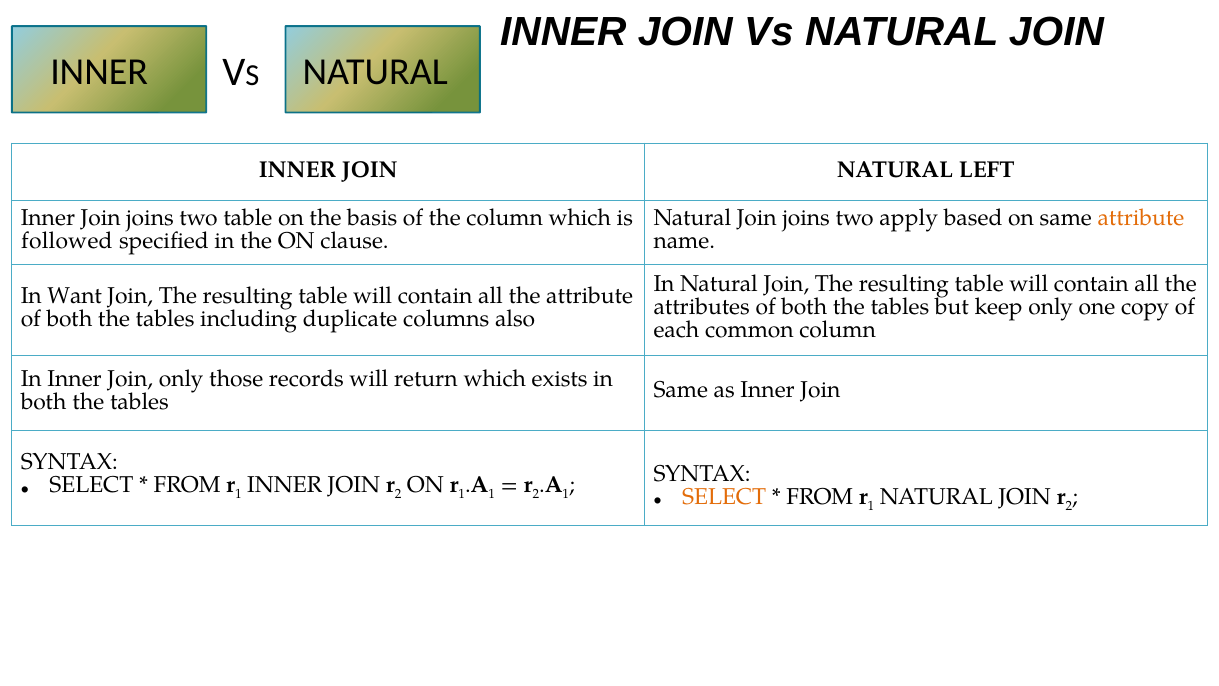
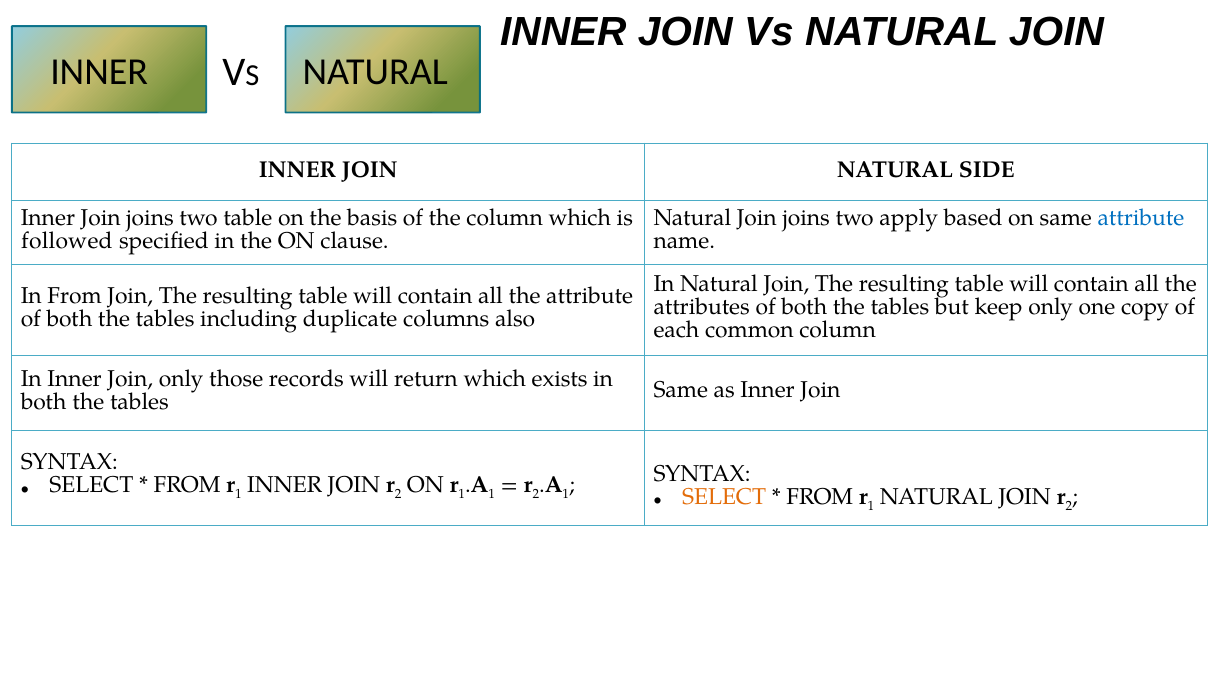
LEFT: LEFT -> SIDE
attribute at (1141, 218) colour: orange -> blue
In Want: Want -> From
